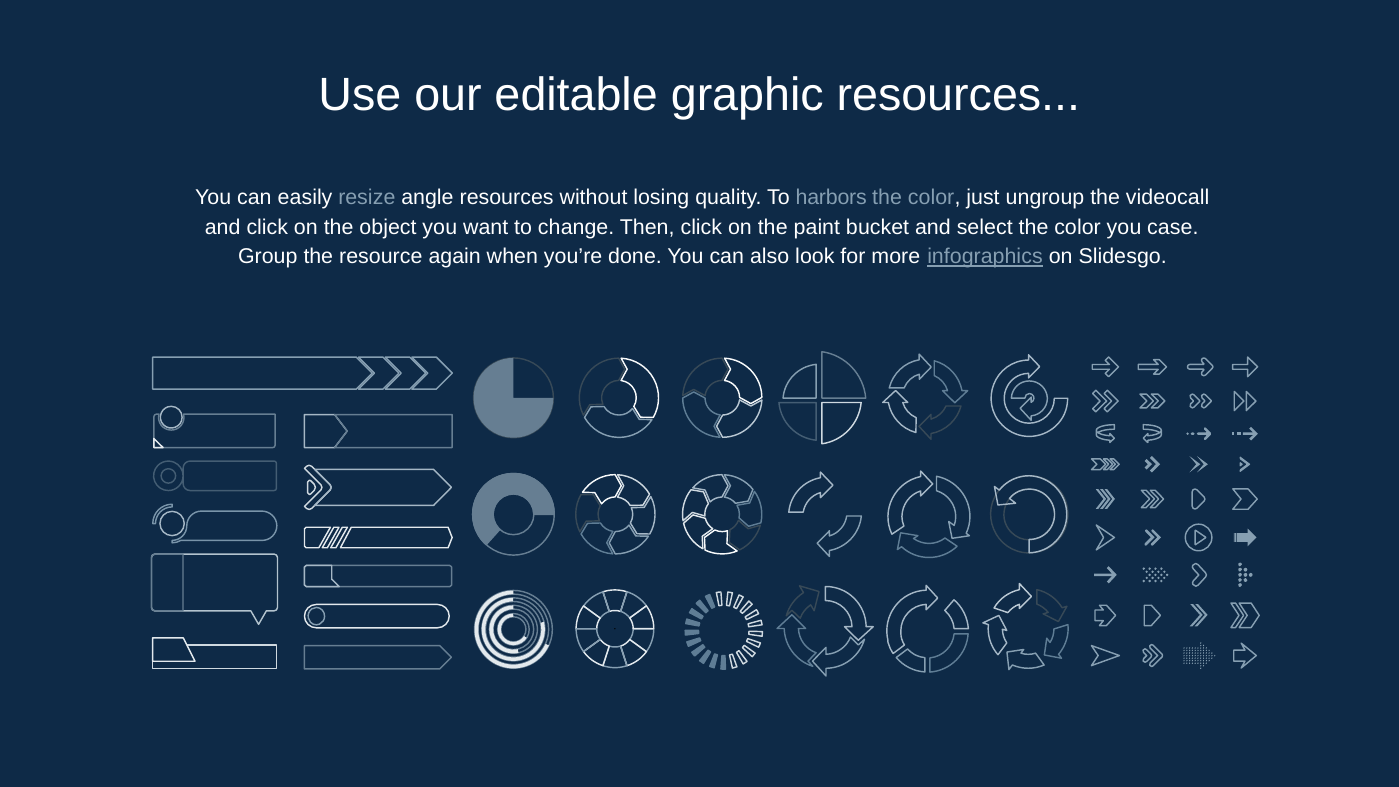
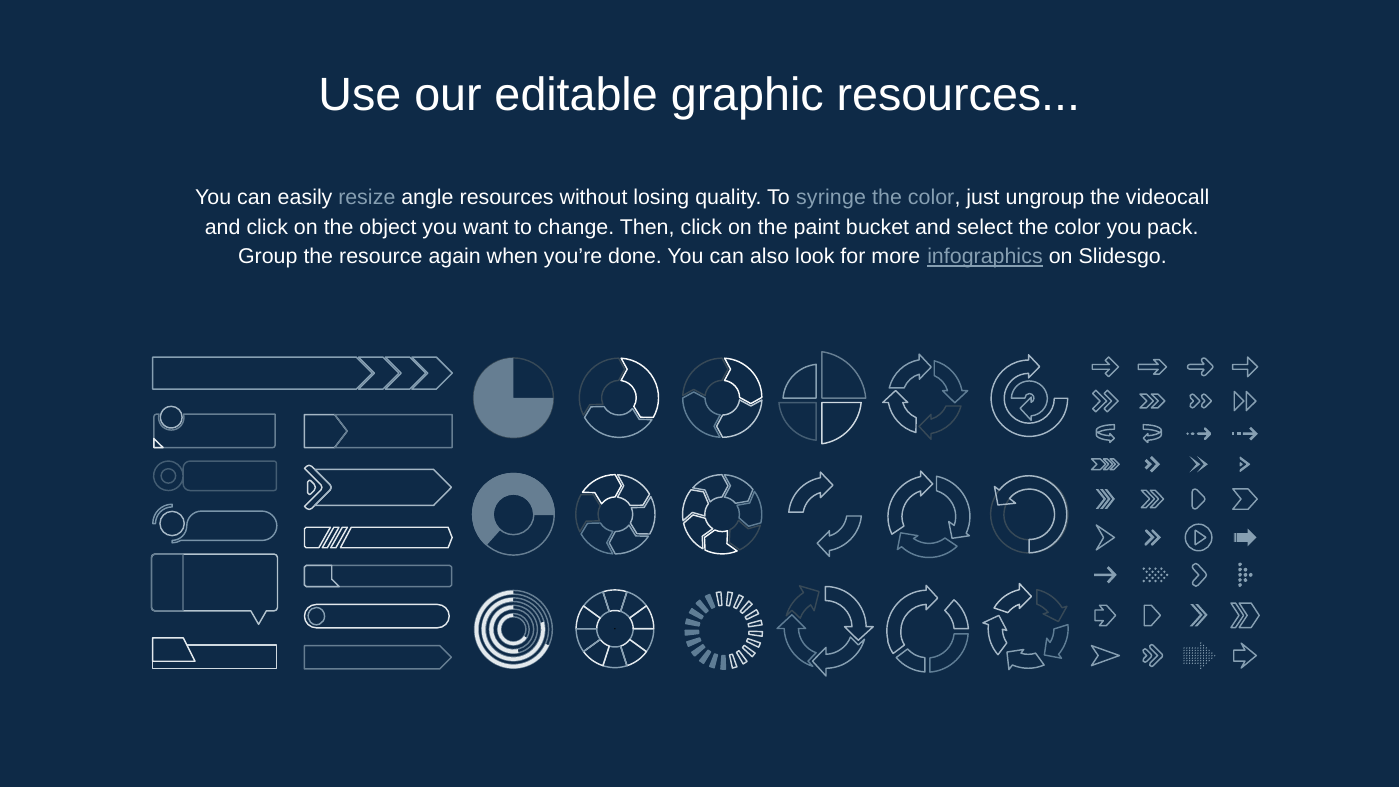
harbors: harbors -> syringe
case: case -> pack
